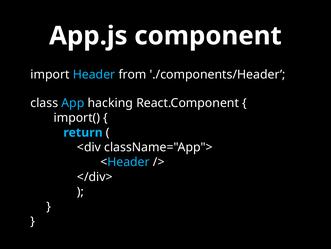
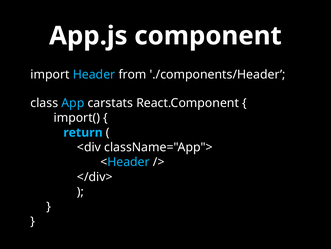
hacking: hacking -> carstats
